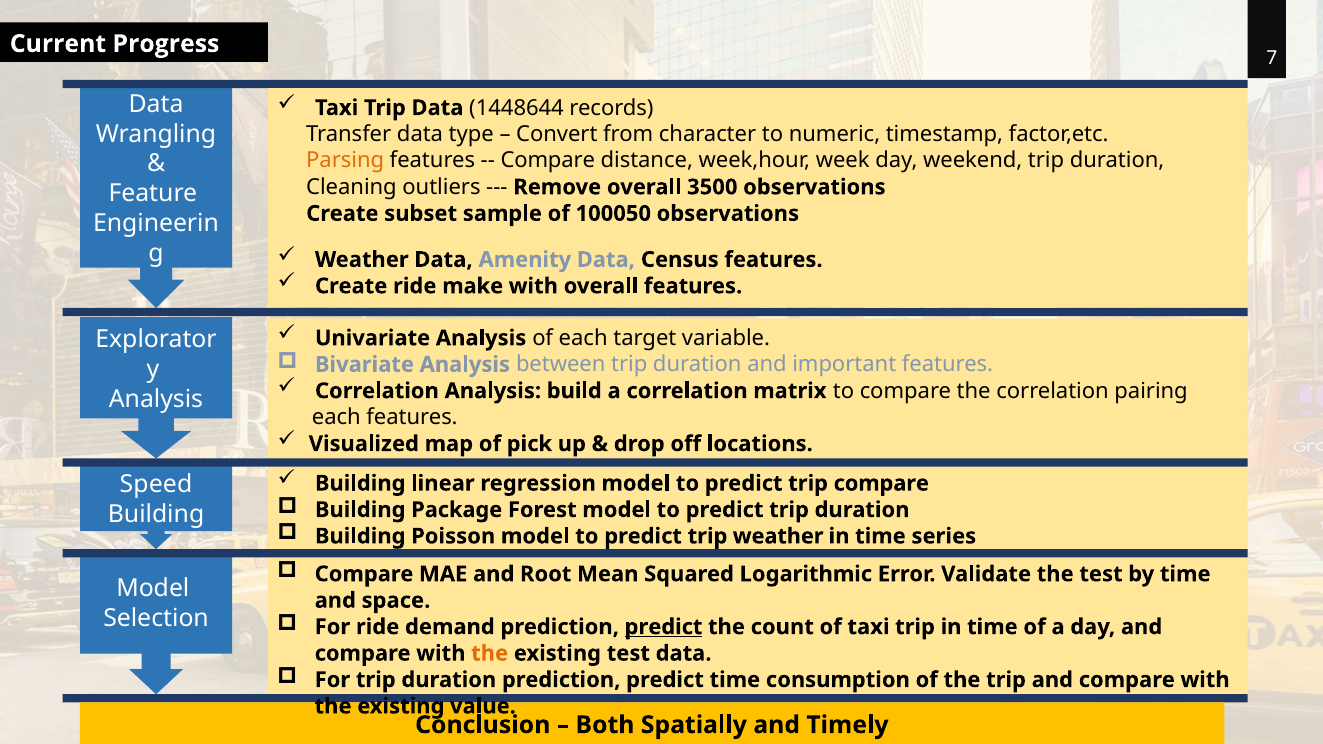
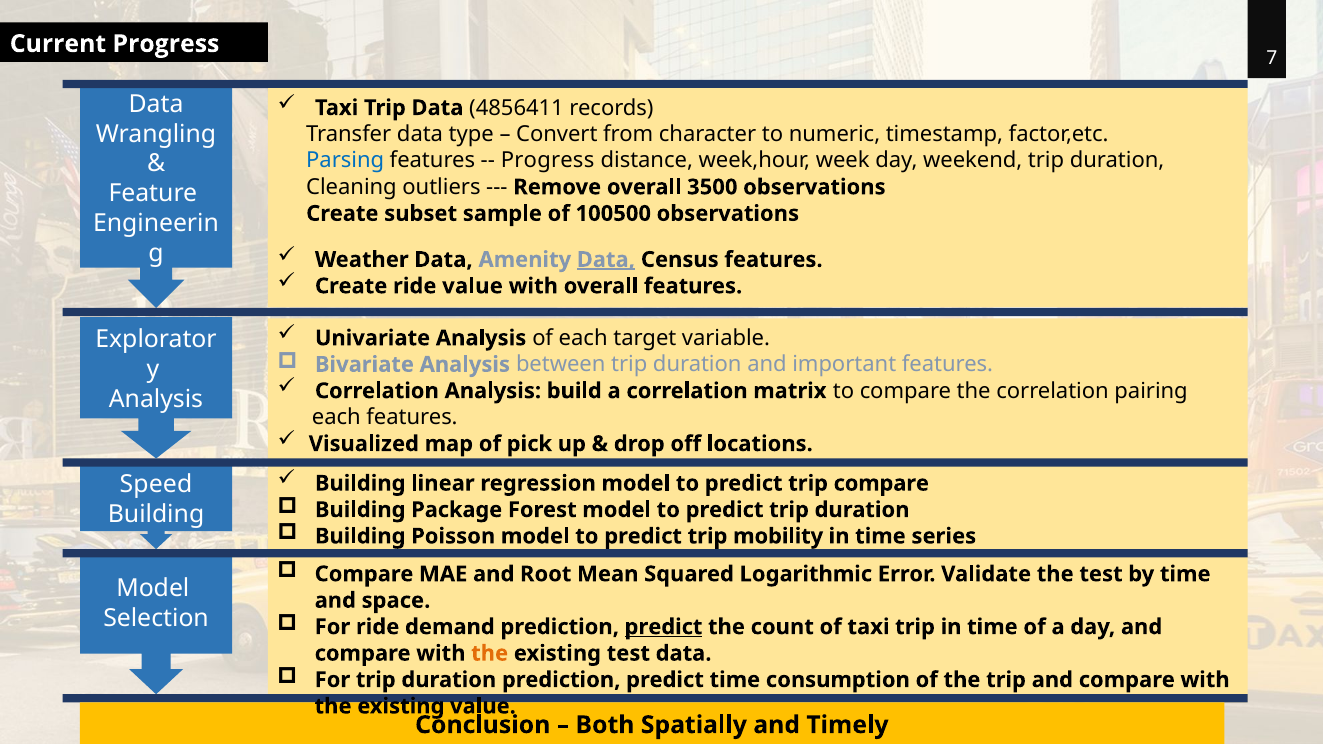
1448644: 1448644 -> 4856411
Parsing colour: orange -> blue
Compare at (548, 161): Compare -> Progress
100050: 100050 -> 100500
Data at (606, 260) underline: none -> present
ride make: make -> value
trip weather: weather -> mobility
